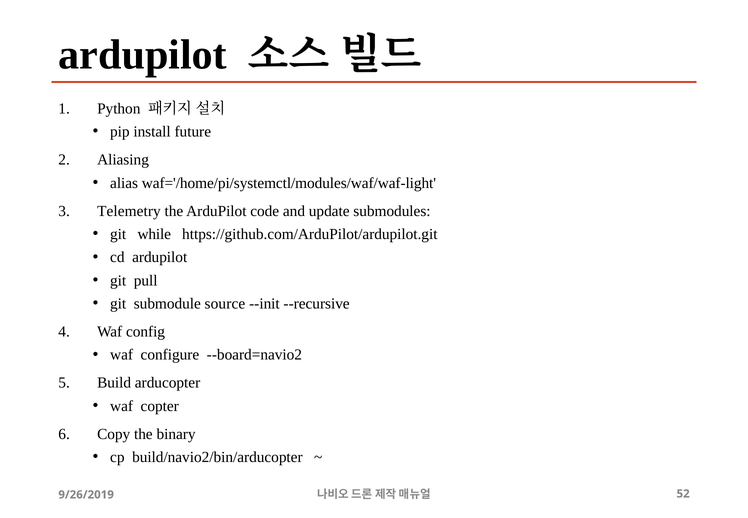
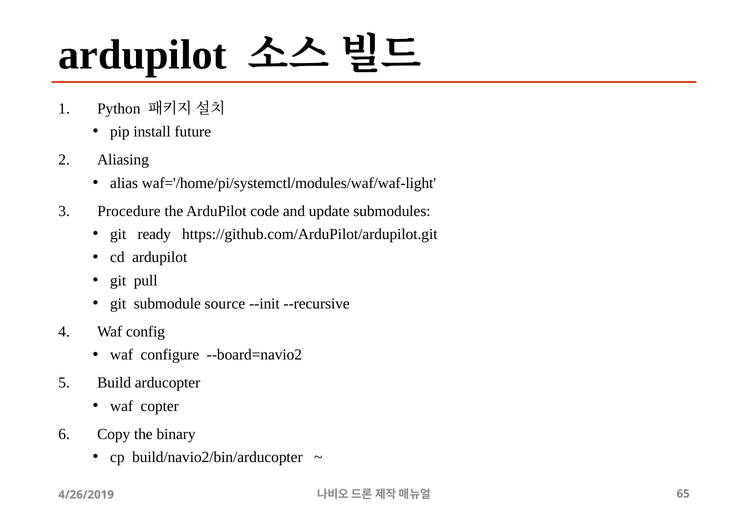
Telemetry: Telemetry -> Procedure
while: while -> ready
9/26/2019: 9/26/2019 -> 4/26/2019
52: 52 -> 65
